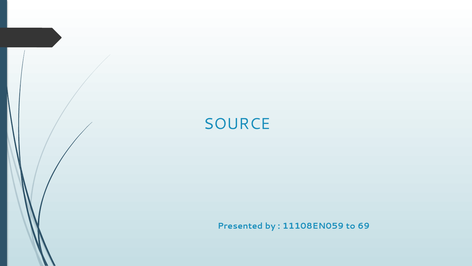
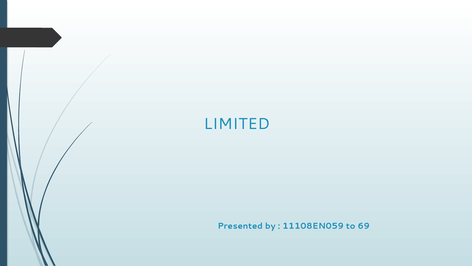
SOURCE: SOURCE -> LIMITED
